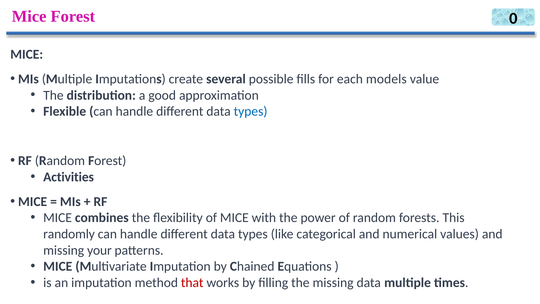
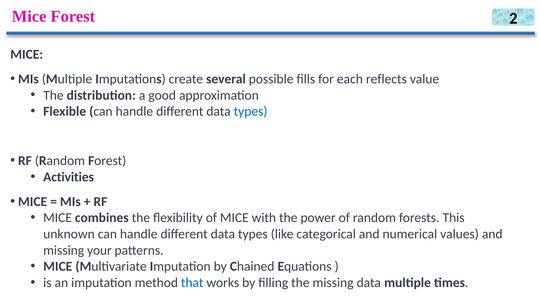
0: 0 -> 2
models: models -> reflects
randomly: randomly -> unknown
that colour: red -> blue
